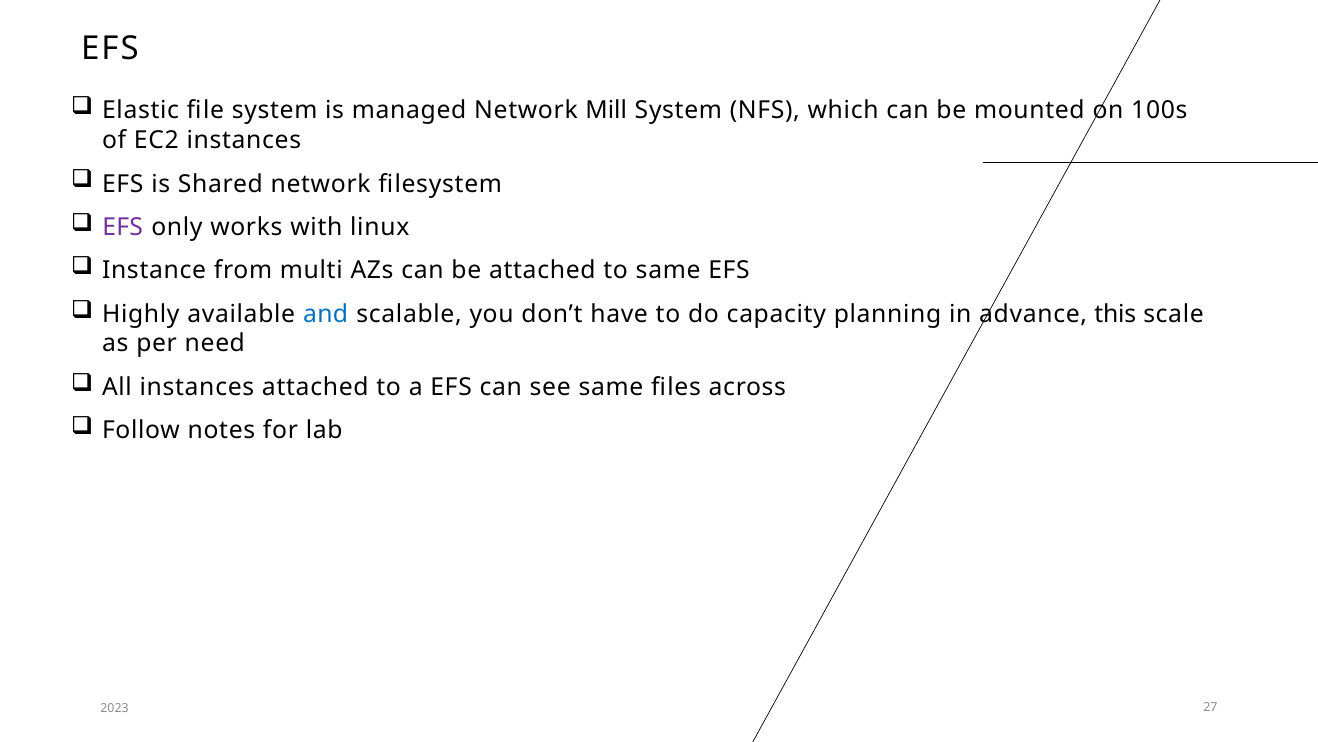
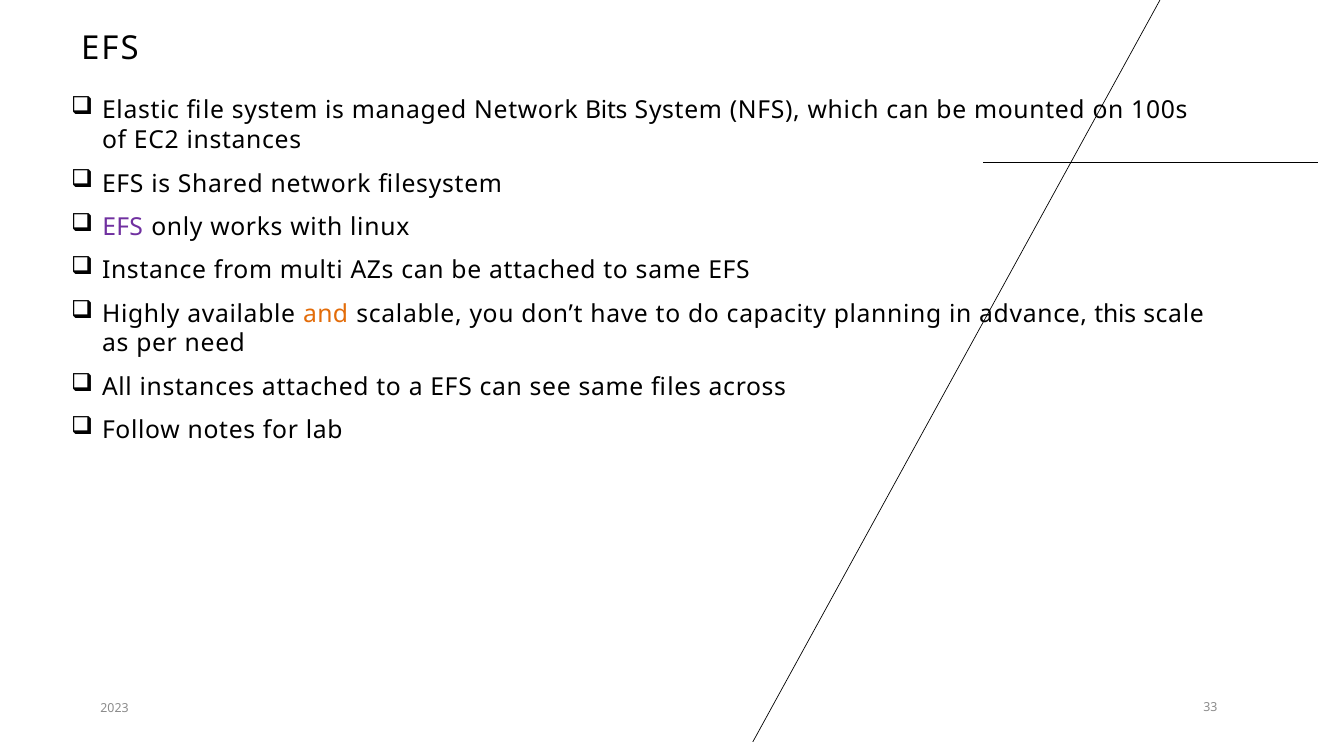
Mill: Mill -> Bits
and colour: blue -> orange
27: 27 -> 33
